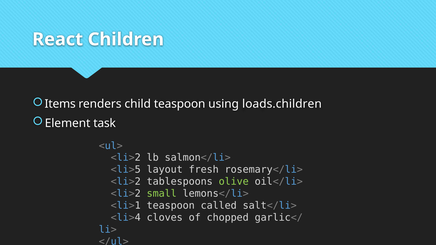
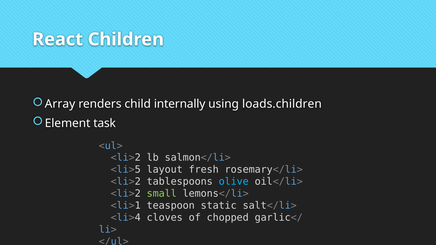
Items: Items -> Array
child teaspoon: teaspoon -> internally
olive colour: light green -> light blue
called: called -> static
